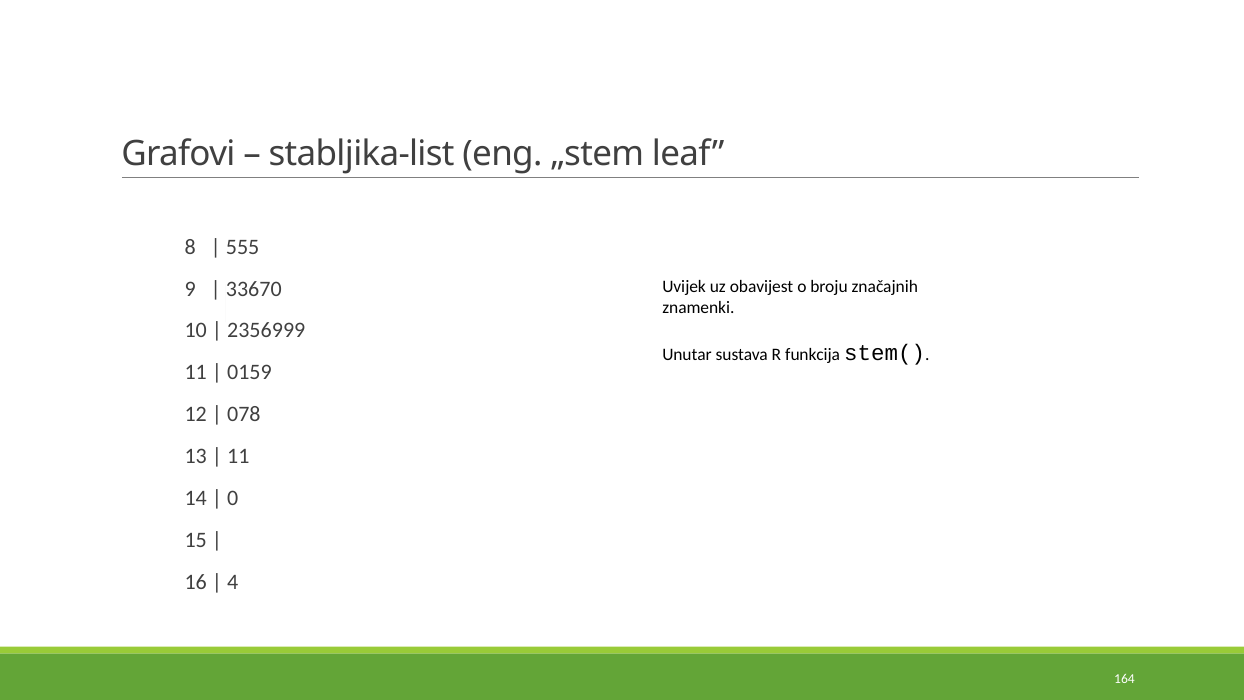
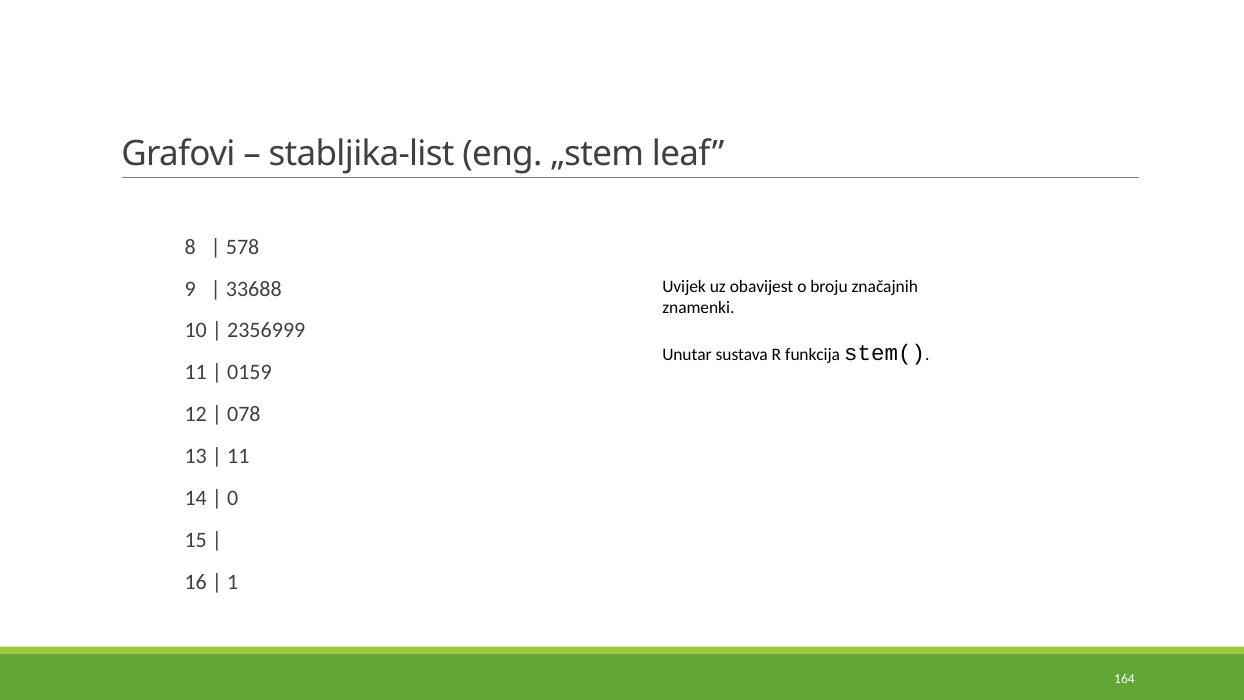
555: 555 -> 578
33670: 33670 -> 33688
4: 4 -> 1
